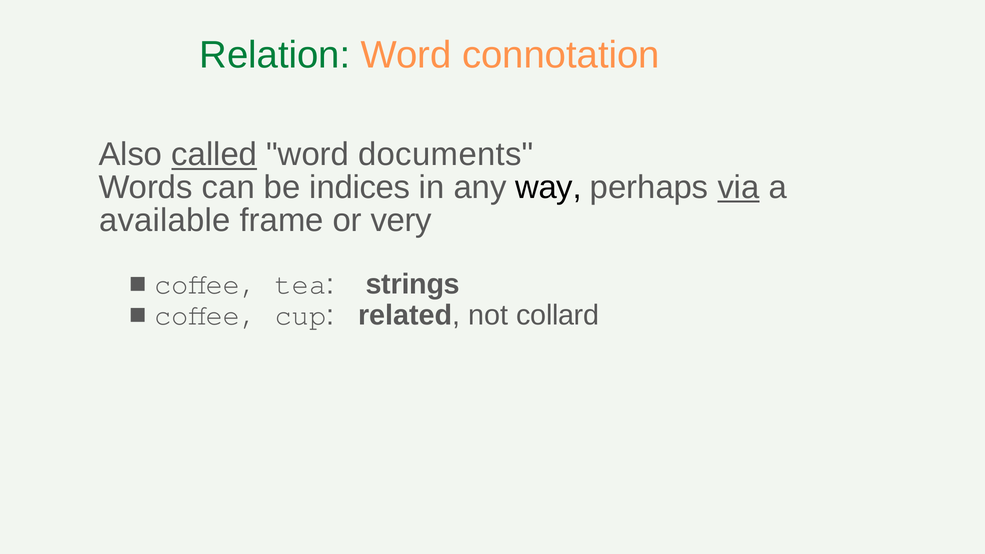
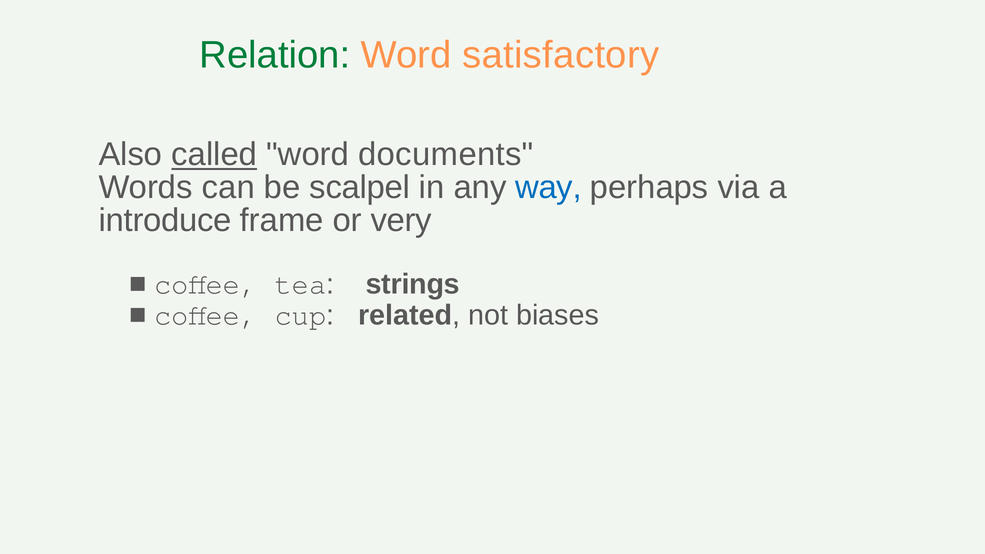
connotation: connotation -> satisfactory
indices: indices -> scalpel
way colour: black -> blue
via underline: present -> none
available: available -> introduce
collard: collard -> biases
